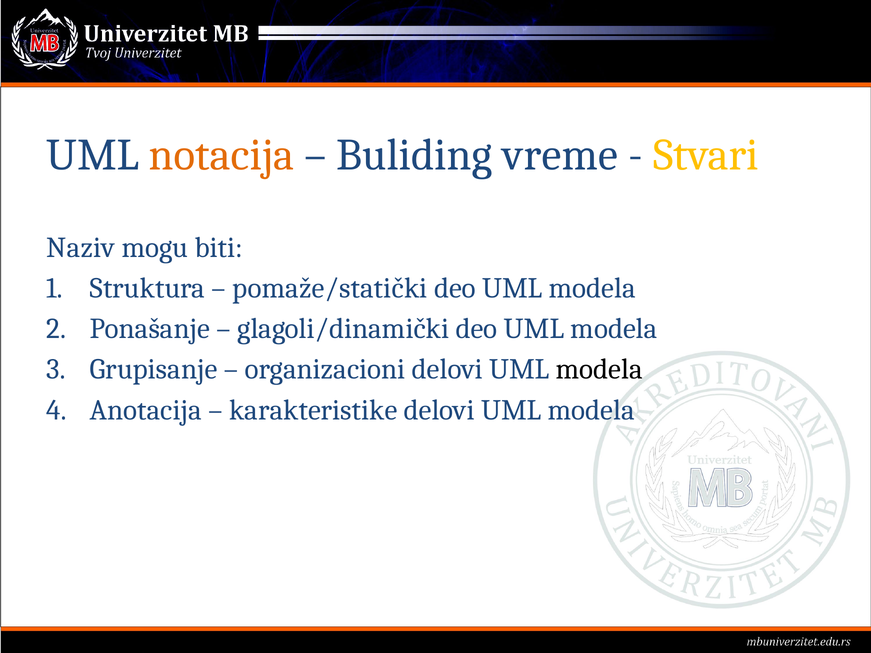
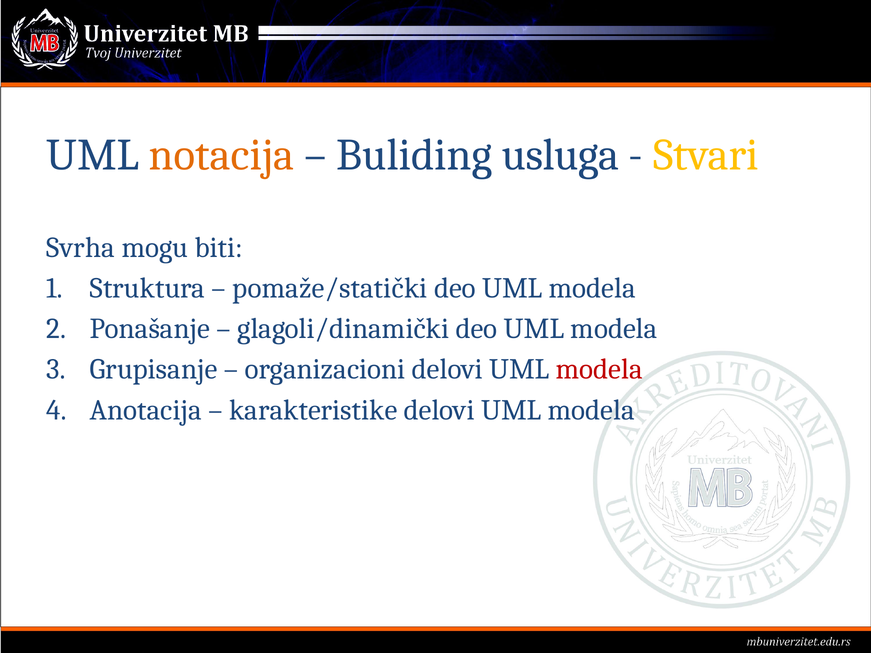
vreme: vreme -> usluga
Naziv: Naziv -> Svrha
modela at (599, 369) colour: black -> red
